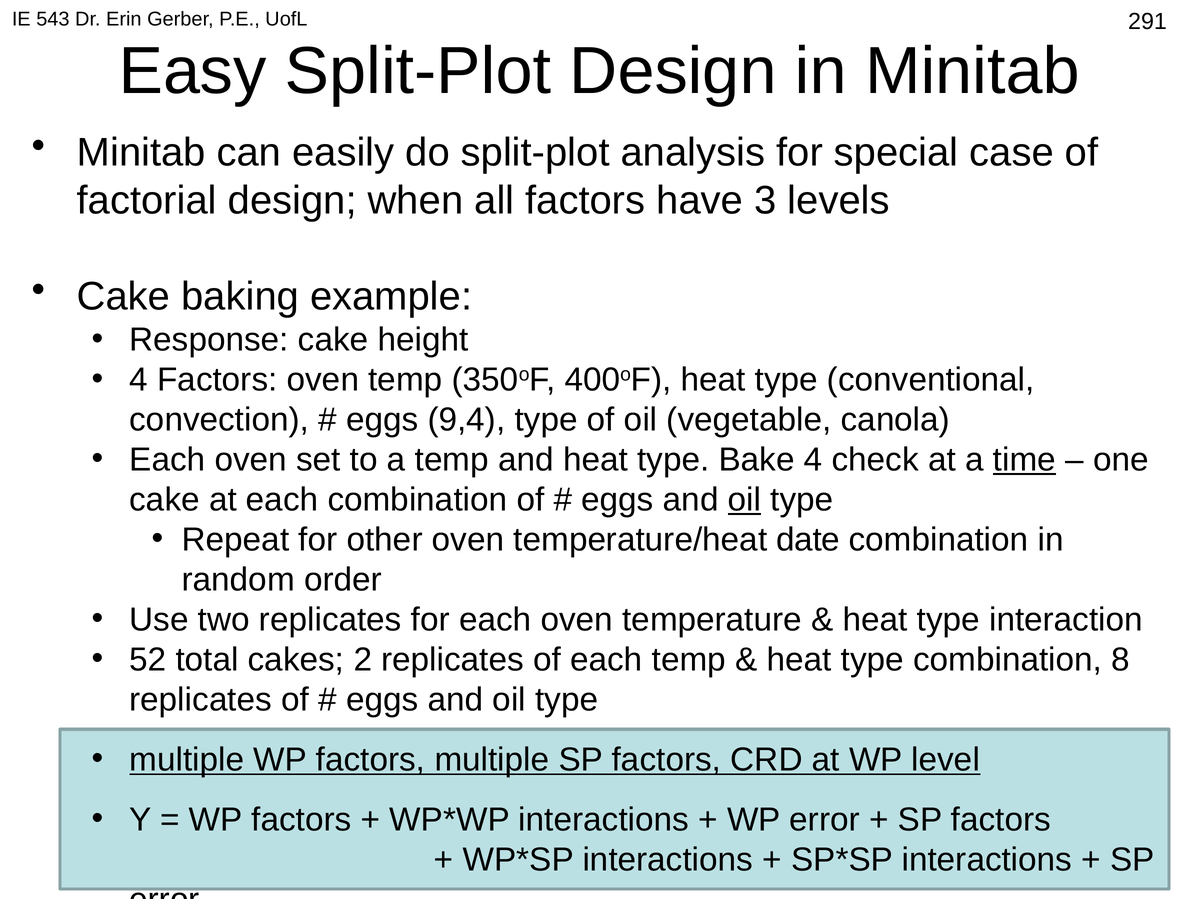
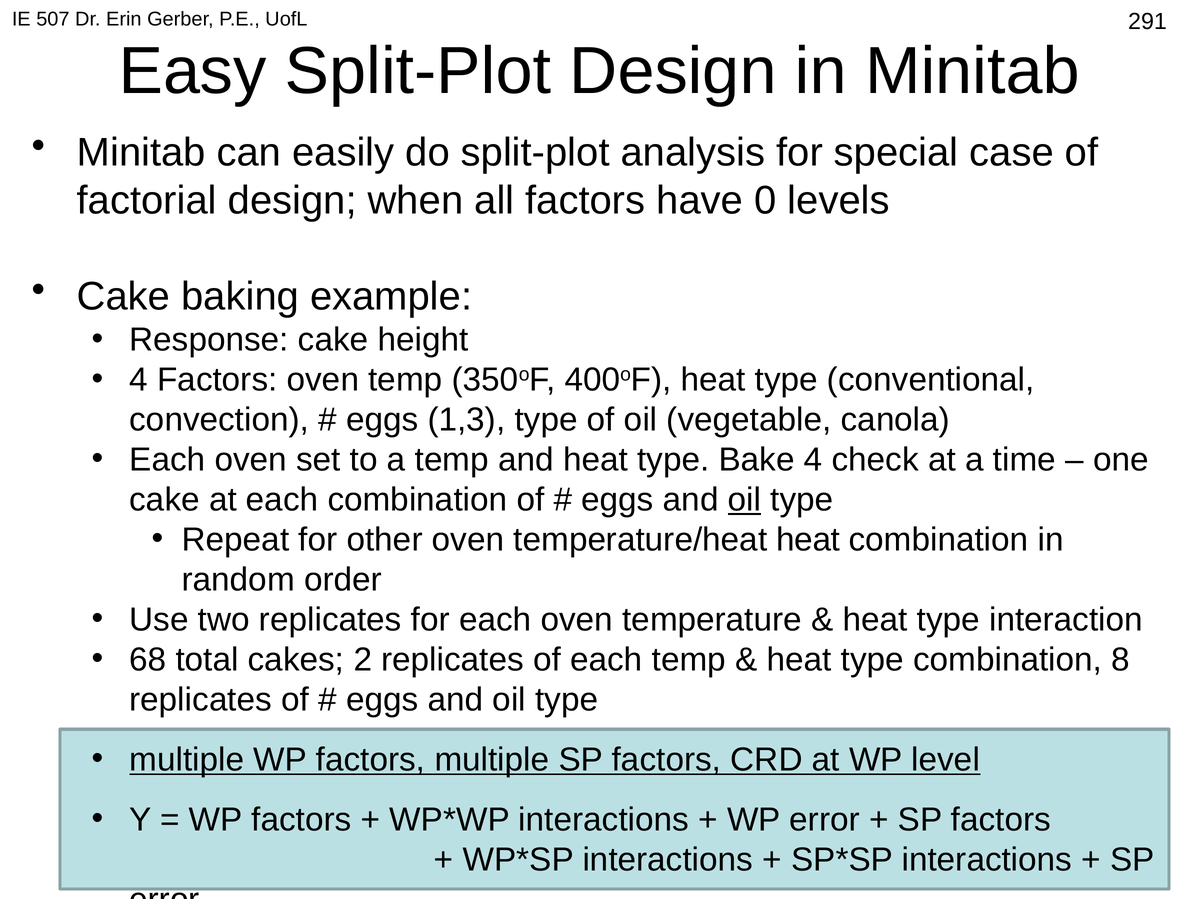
543: 543 -> 507
3: 3 -> 0
9,4: 9,4 -> 1,3
time underline: present -> none
temperature/heat date: date -> heat
52: 52 -> 68
